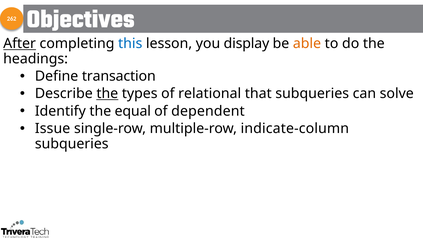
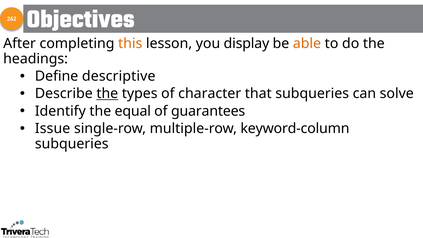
After underline: present -> none
this colour: blue -> orange
transaction: transaction -> descriptive
relational: relational -> character
dependent: dependent -> guarantees
indicate-column: indicate-column -> keyword-column
